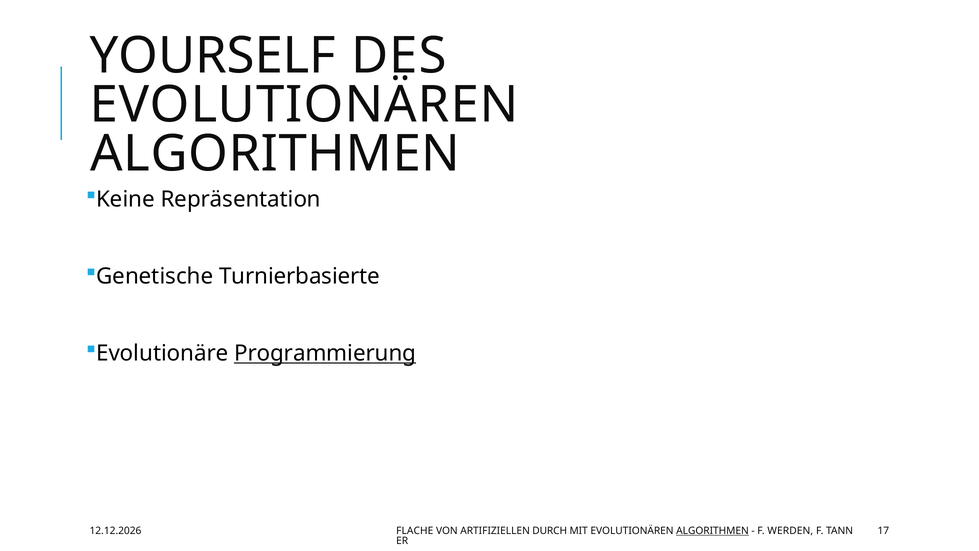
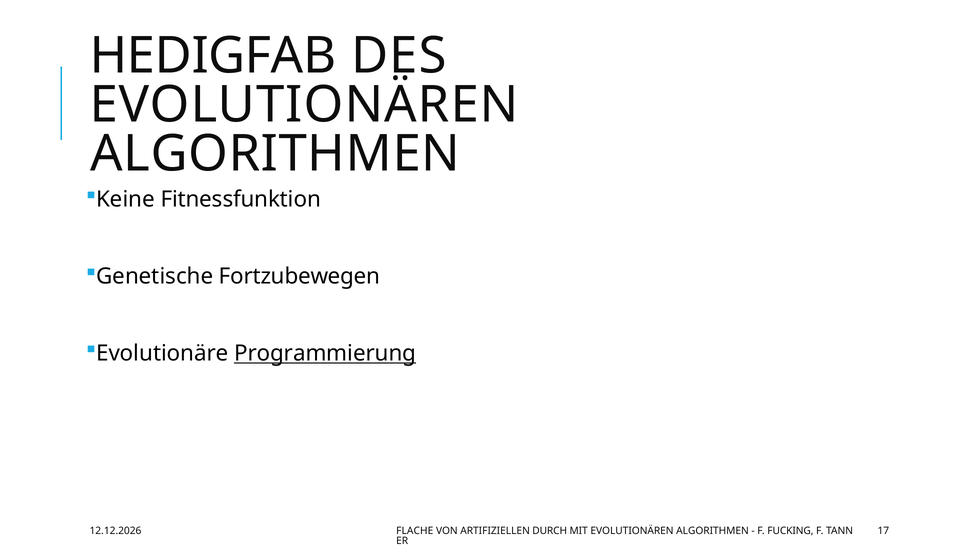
YOURSELF: YOURSELF -> HEDIGFAB
Repräsentation: Repräsentation -> Fitnessfunktion
Turnierbasierte: Turnierbasierte -> Fortzubewegen
ALGORITHMEN at (713, 530) underline: present -> none
WERDEN: WERDEN -> FUCKING
